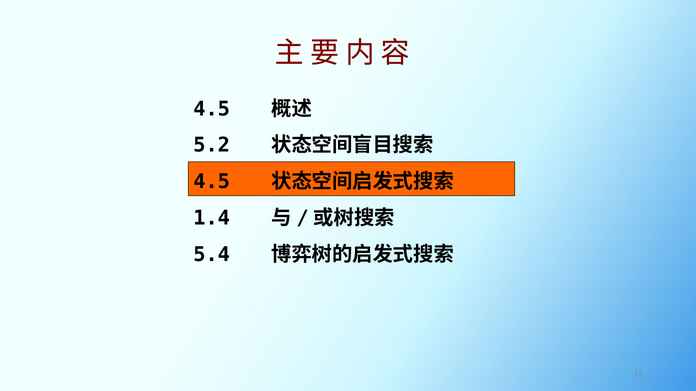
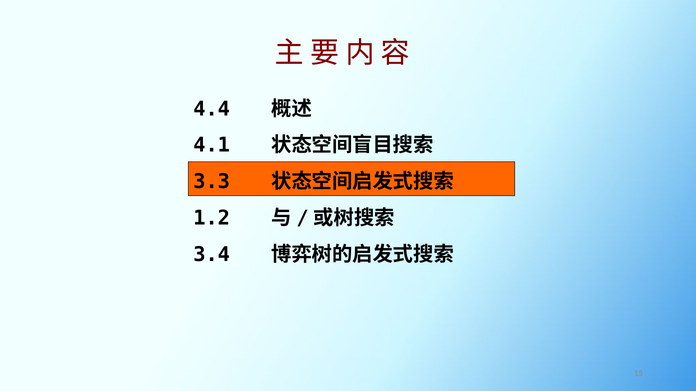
4.5 at (212, 109): 4.5 -> 4.4
5.2: 5.2 -> 4.1
4.5 at (212, 182): 4.5 -> 3.3
1.4: 1.4 -> 1.2
5.4: 5.4 -> 3.4
